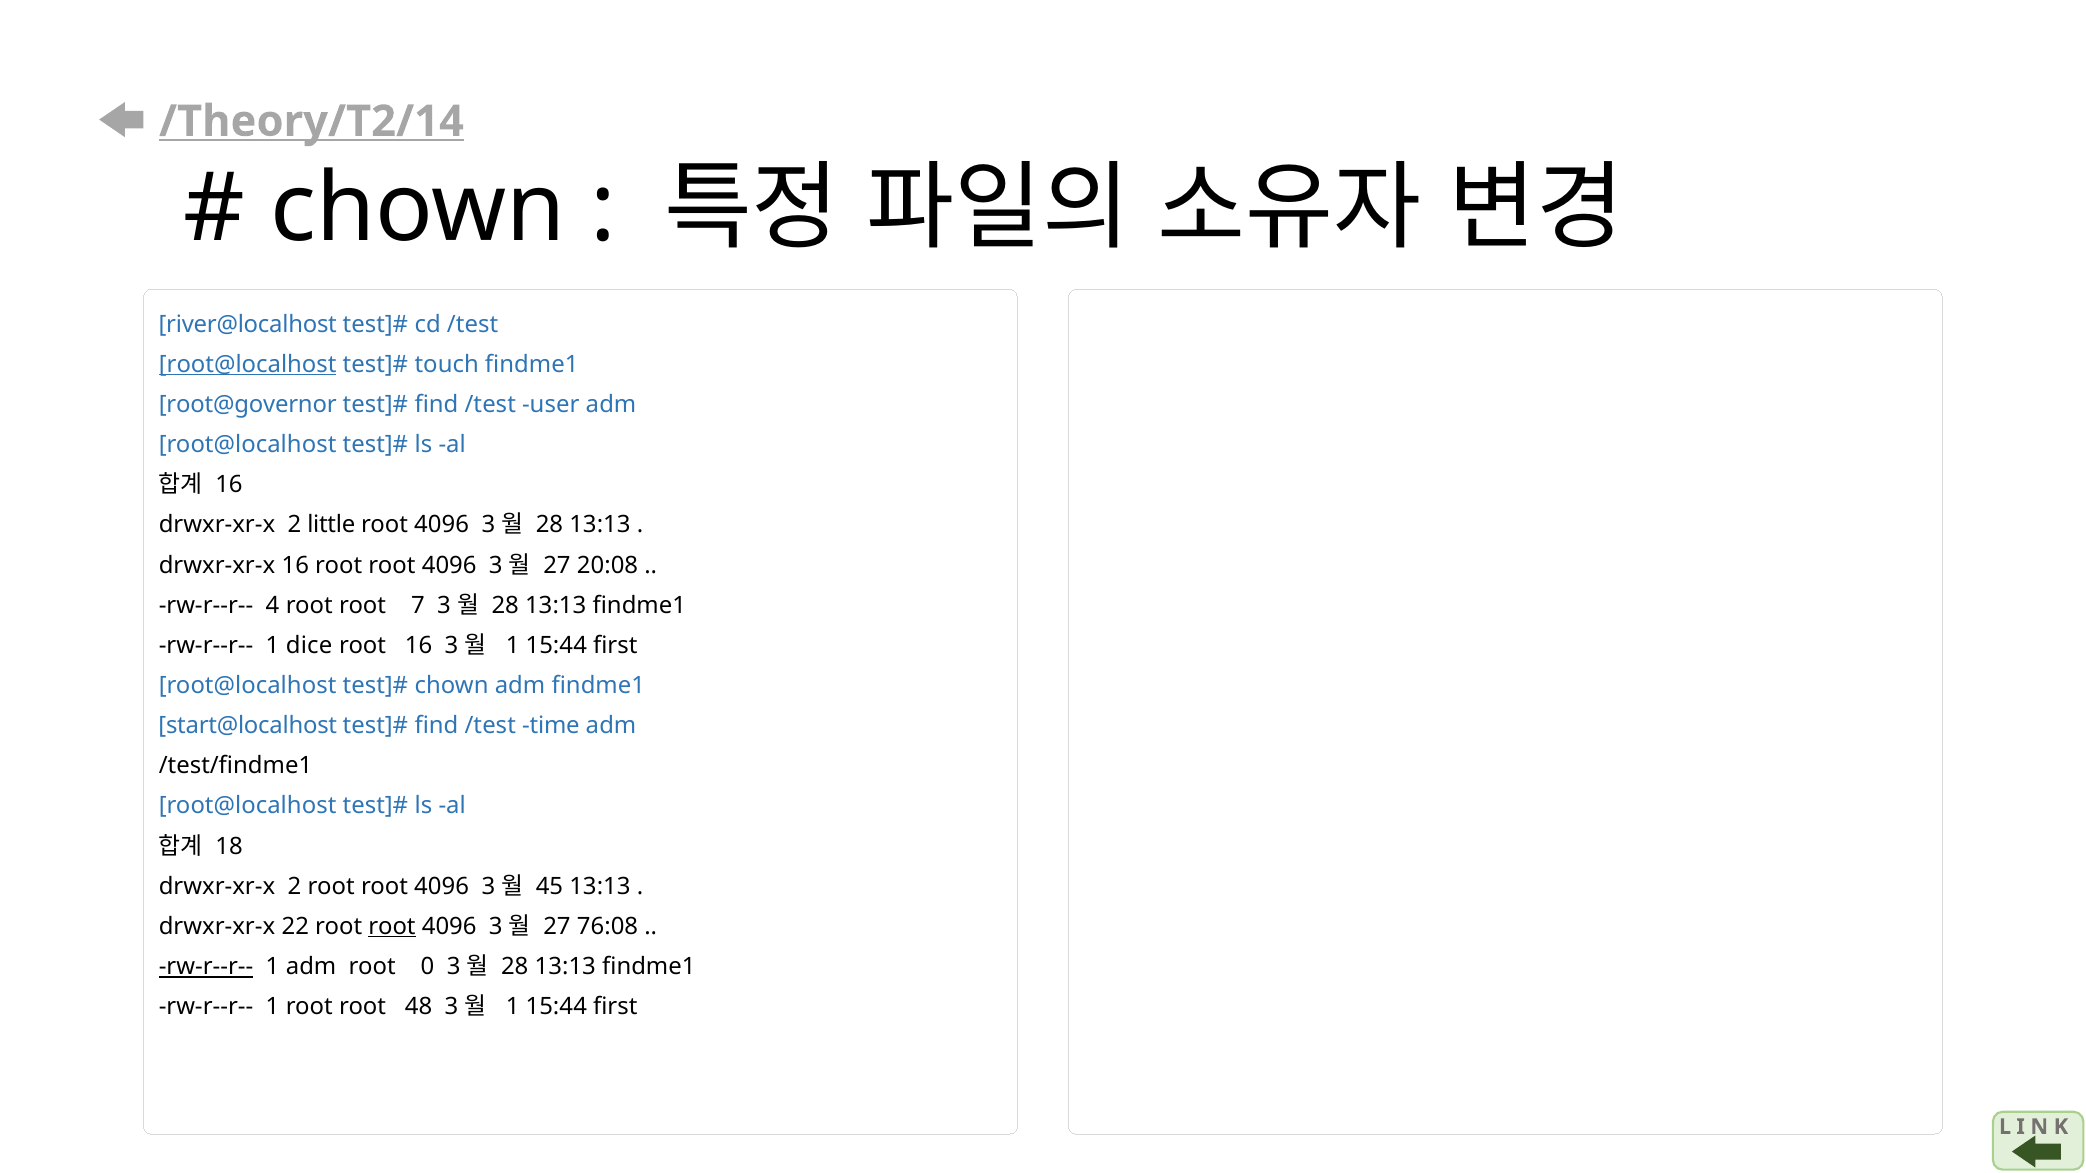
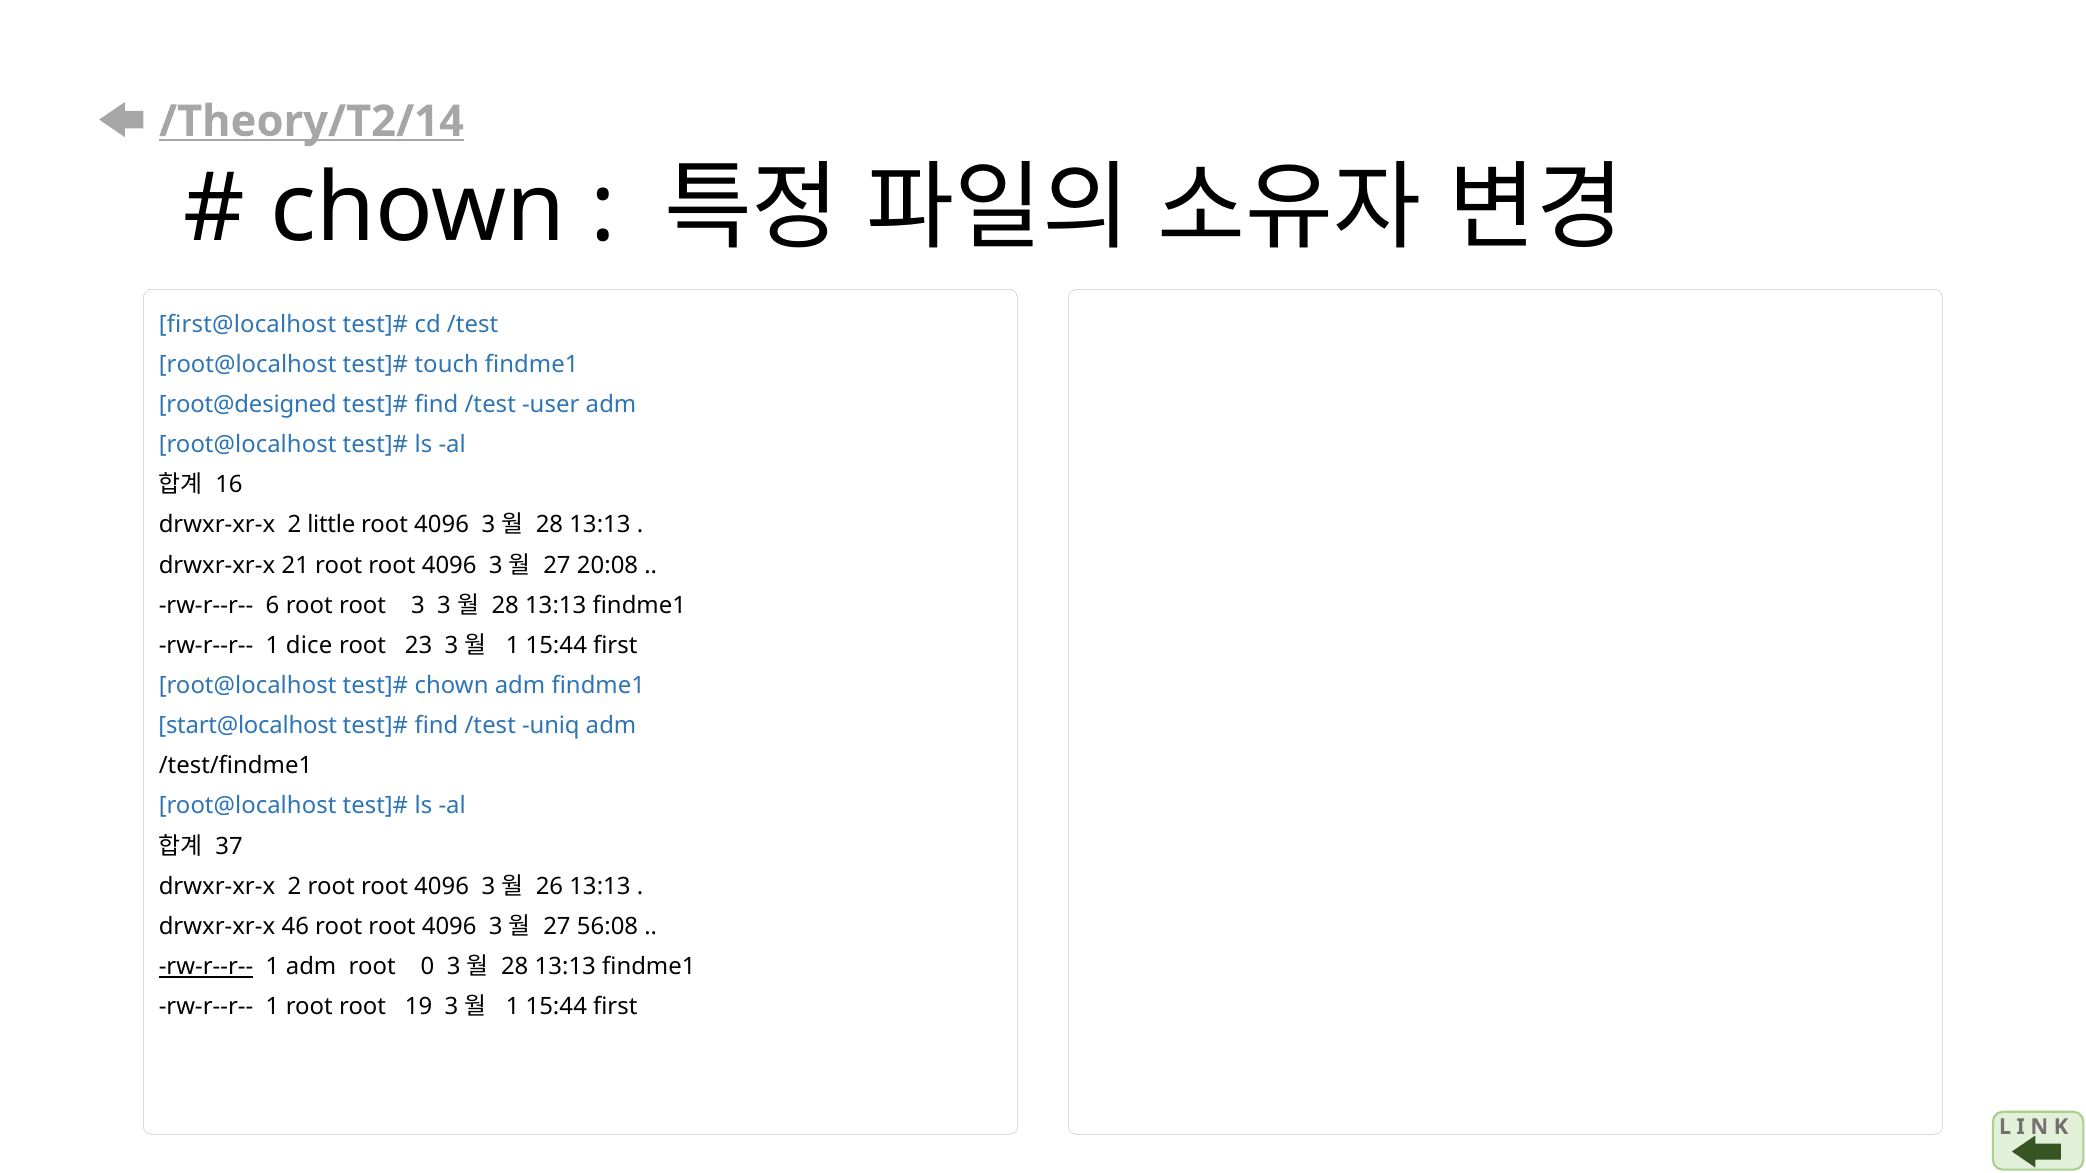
river@localhost: river@localhost -> first@localhost
root@localhost at (248, 365) underline: present -> none
root@governor: root@governor -> root@designed
drwxr-xr-x 16: 16 -> 21
4: 4 -> 6
root 7: 7 -> 3
root 16: 16 -> 23
time: time -> uniq
18: 18 -> 37
45: 45 -> 26
22: 22 -> 46
root at (392, 927) underline: present -> none
76:08: 76:08 -> 56:08
48: 48 -> 19
